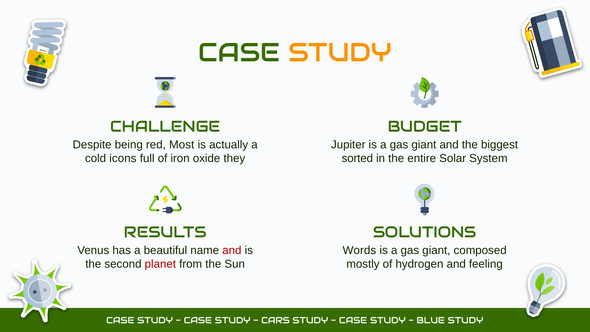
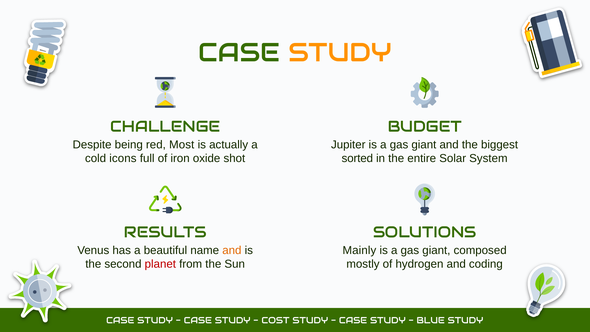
they: they -> shot
and at (232, 250) colour: red -> orange
Words: Words -> Mainly
feeling: feeling -> coding
CARS: CARS -> COST
